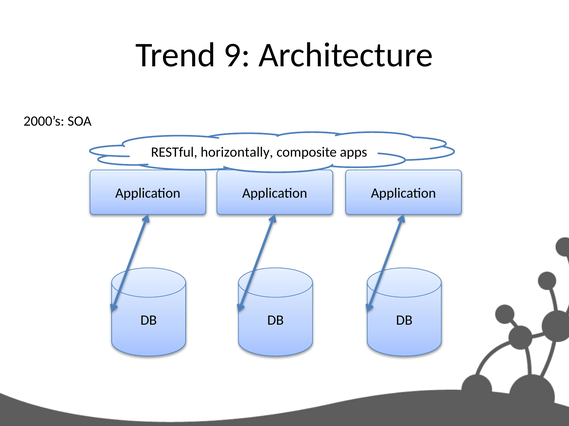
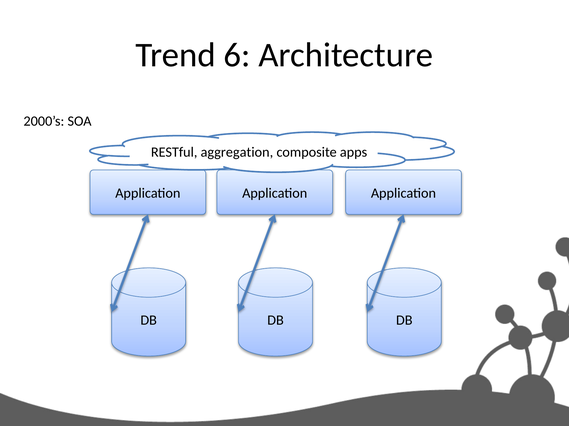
9: 9 -> 6
horizontally: horizontally -> aggregation
